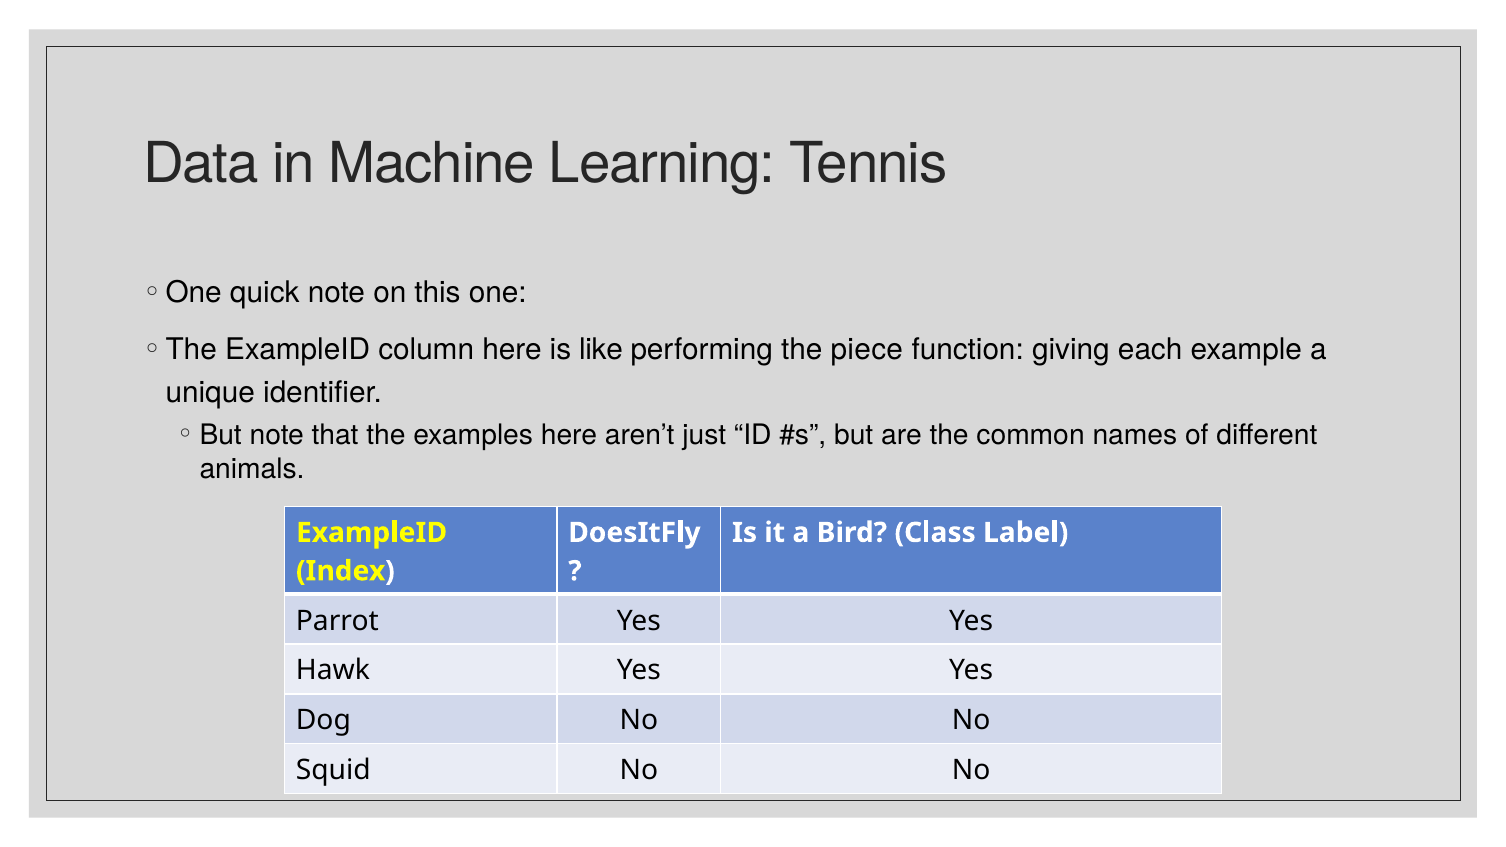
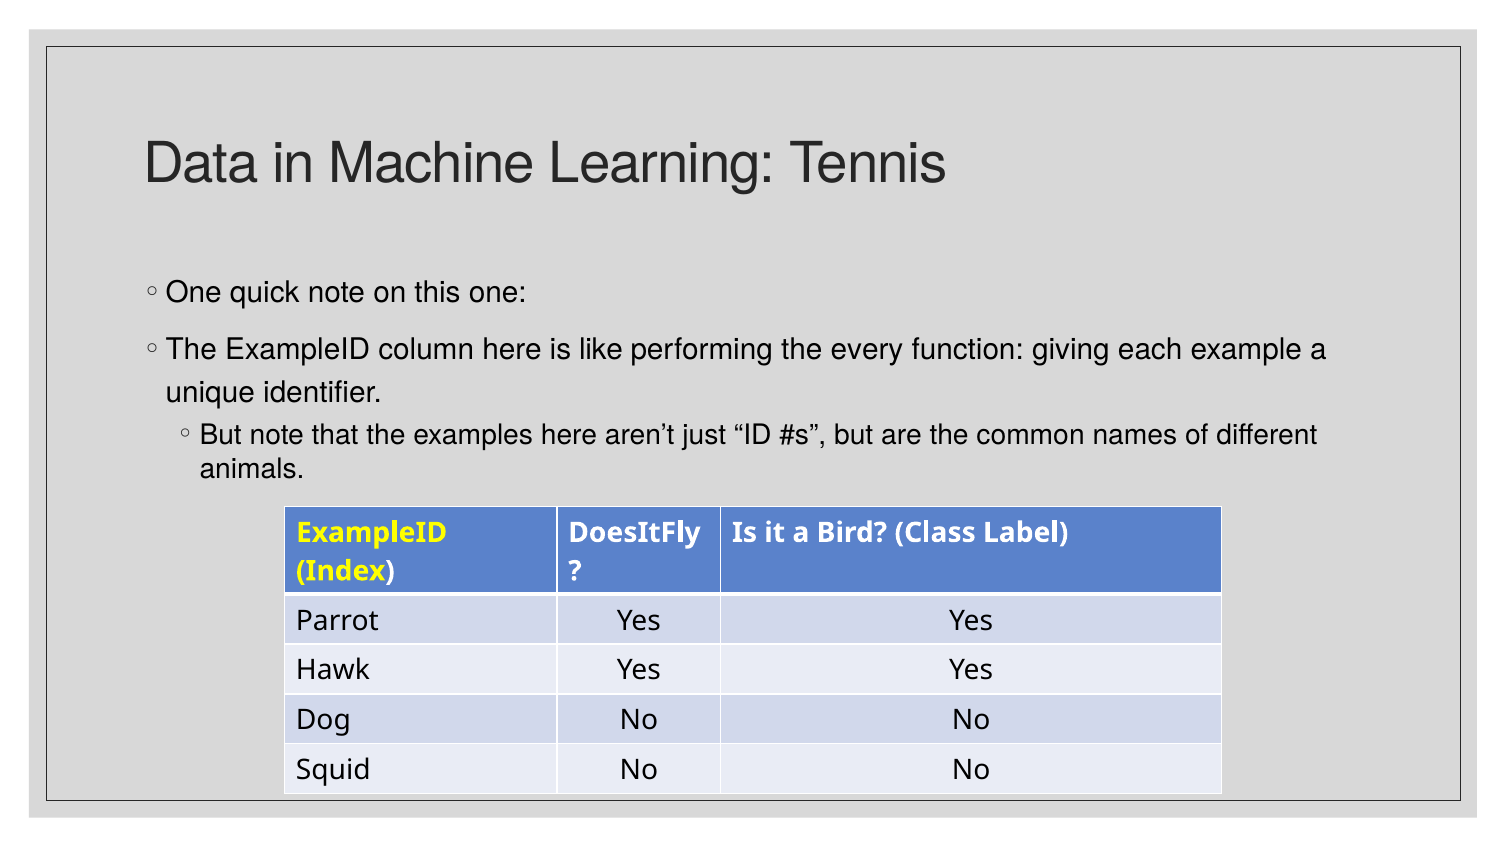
piece: piece -> every
